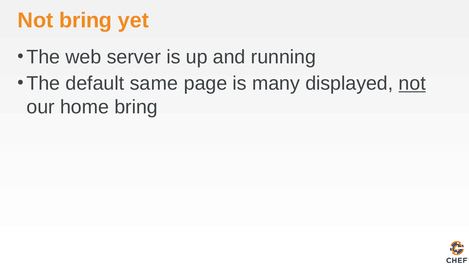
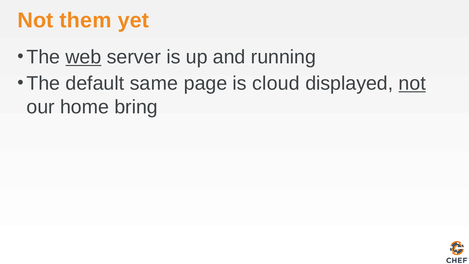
Not bring: bring -> them
web underline: none -> present
many: many -> cloud
